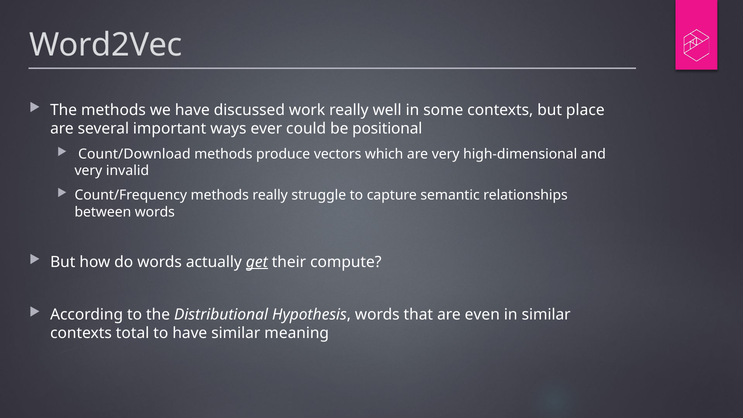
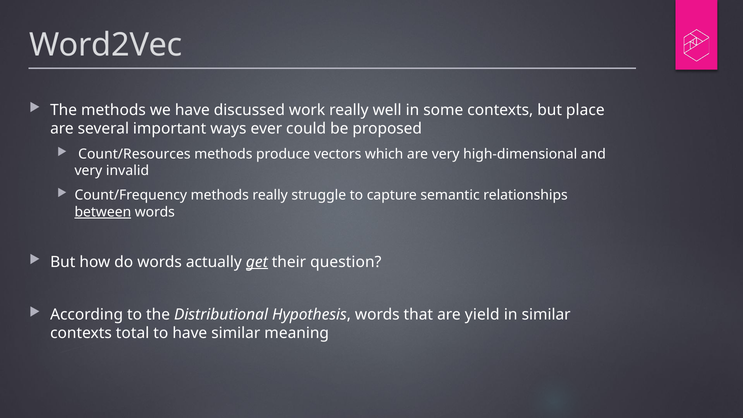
positional: positional -> proposed
Count/Download: Count/Download -> Count/Resources
between underline: none -> present
compute: compute -> question
even: even -> yield
